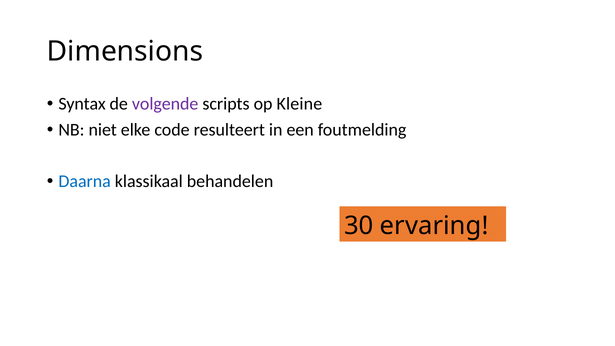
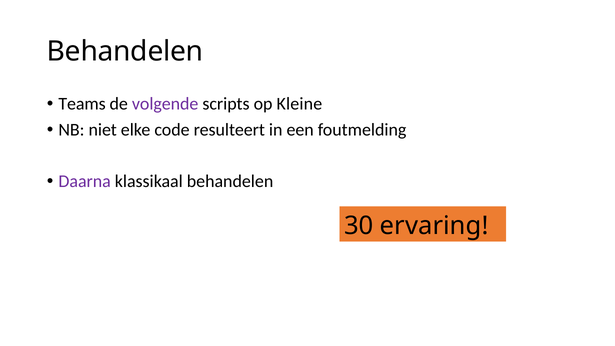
Dimensions at (125, 52): Dimensions -> Behandelen
Syntax: Syntax -> Teams
Daarna colour: blue -> purple
